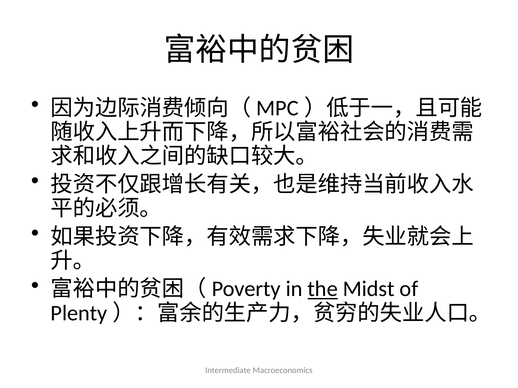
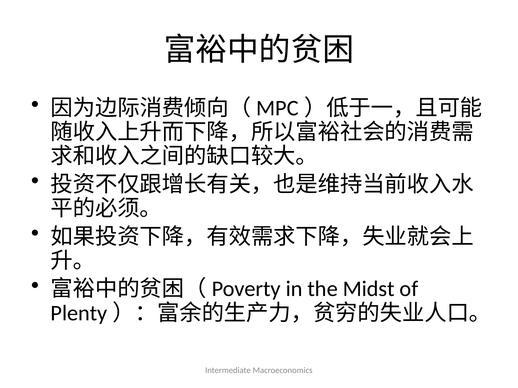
the underline: present -> none
